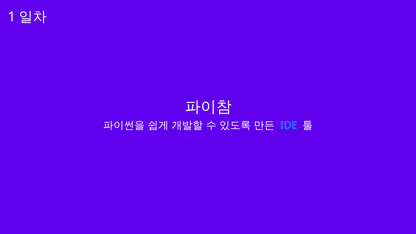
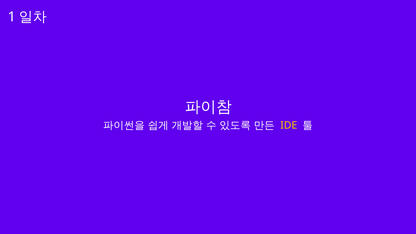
IDE colour: light blue -> yellow
